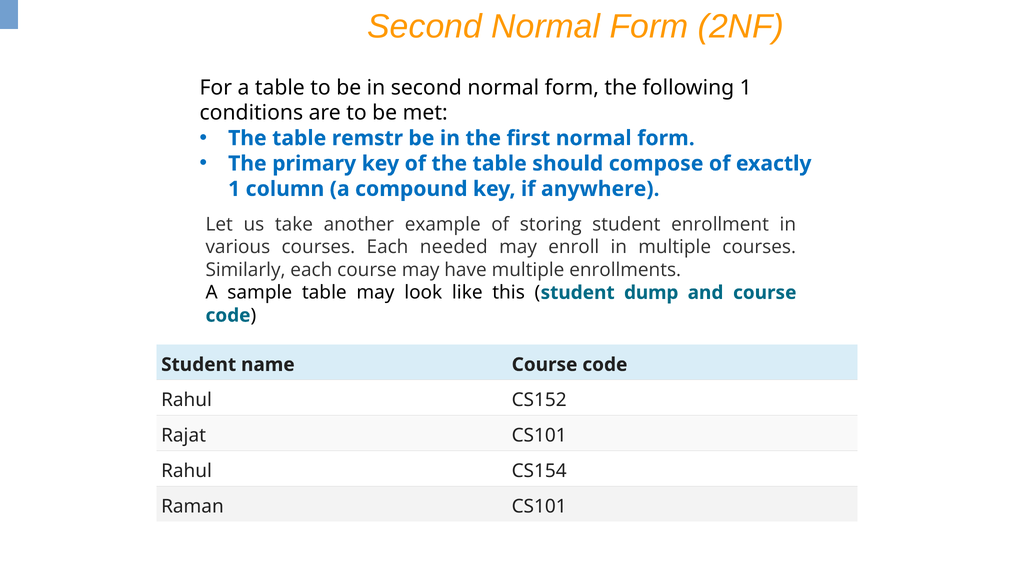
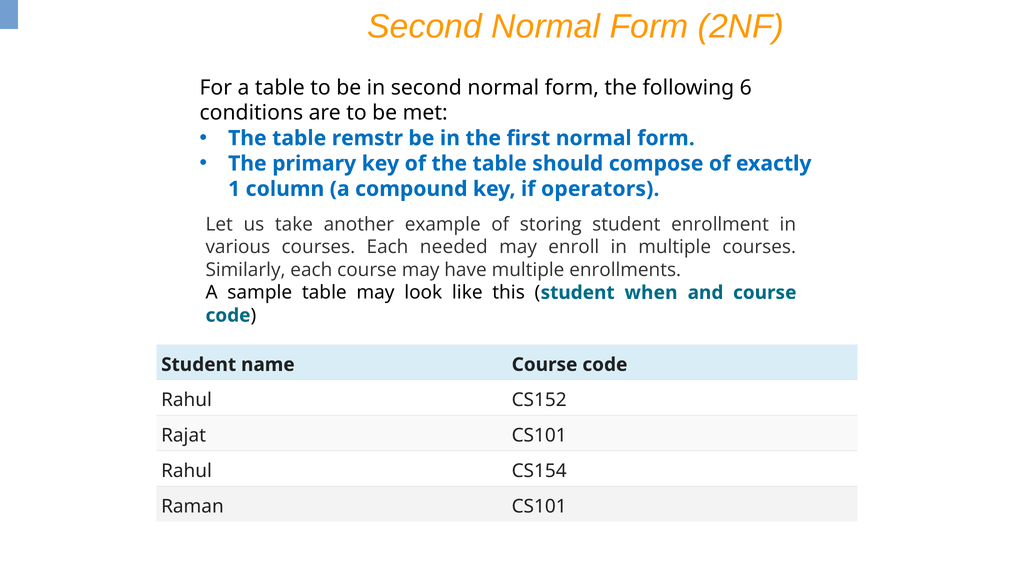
following 1: 1 -> 6
anywhere: anywhere -> operators
dump: dump -> when
